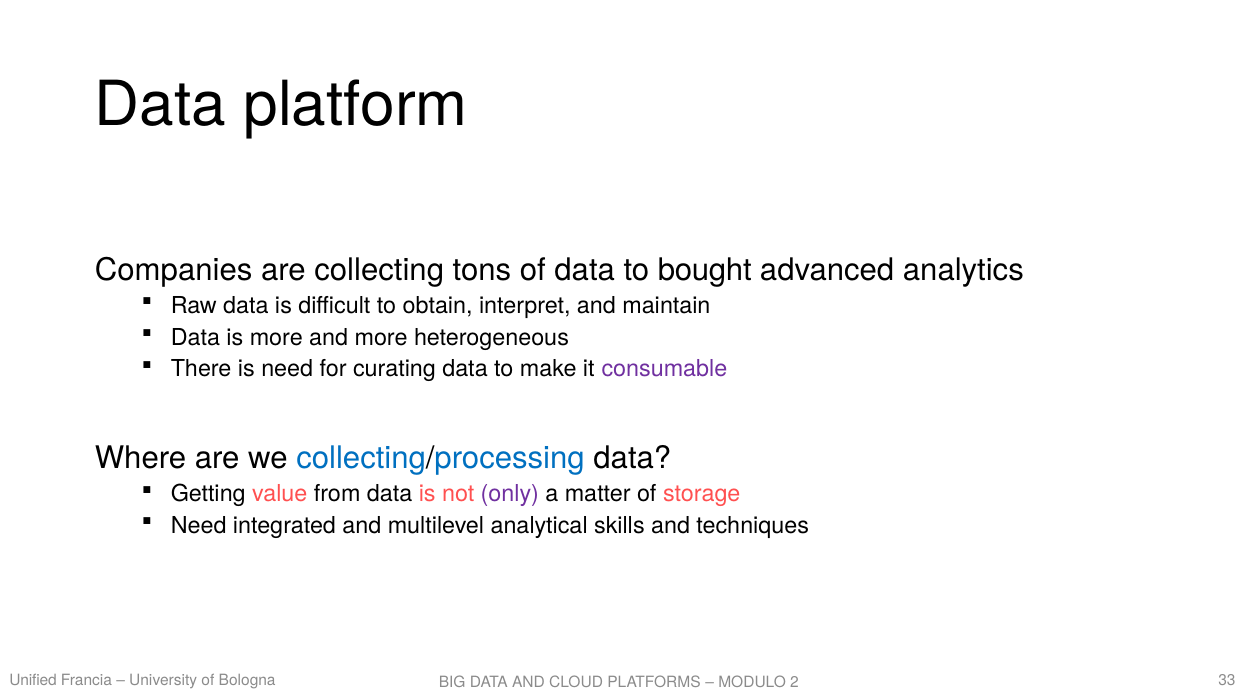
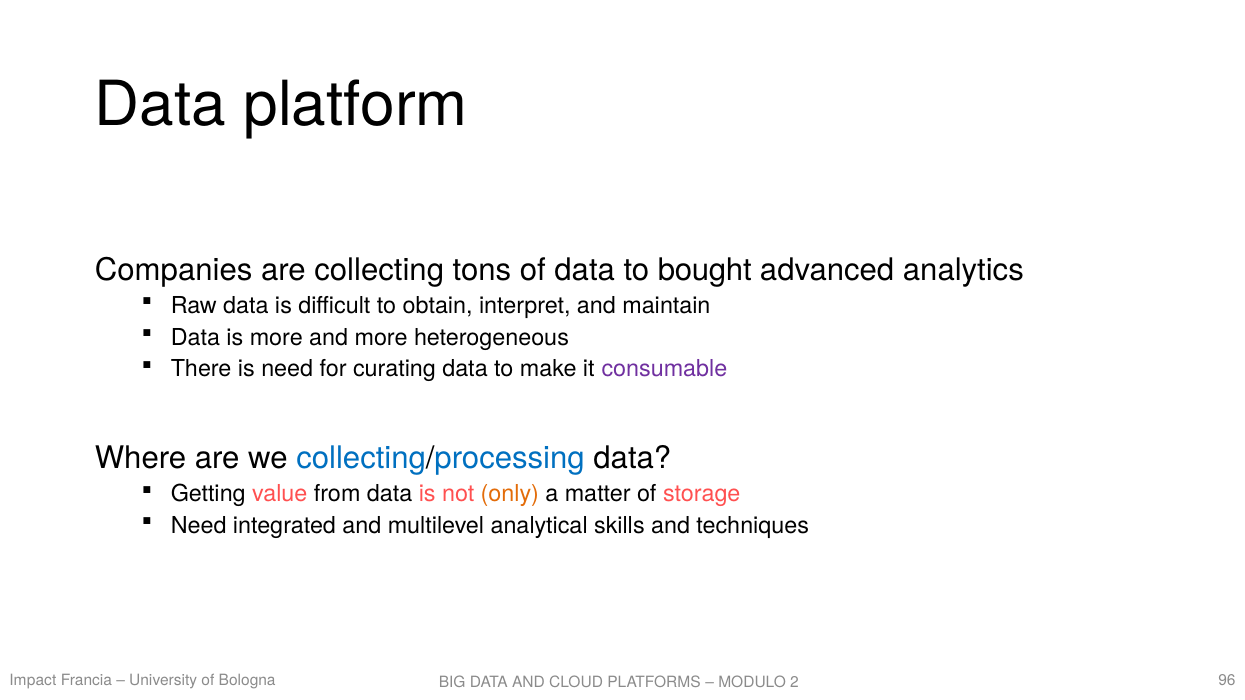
only colour: purple -> orange
Unified: Unified -> Impact
33: 33 -> 96
